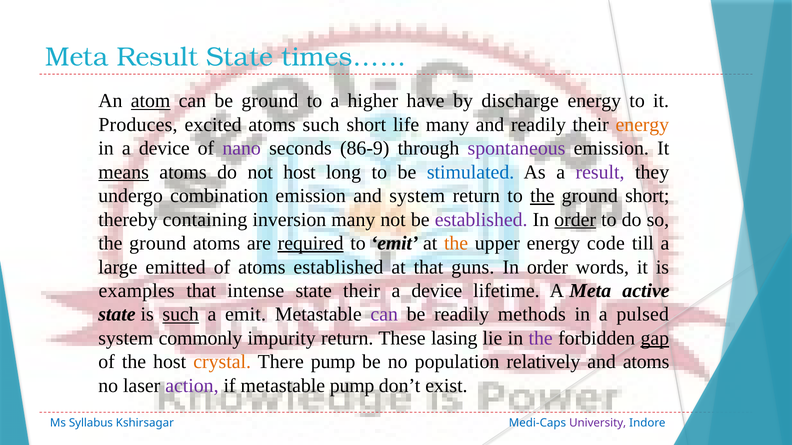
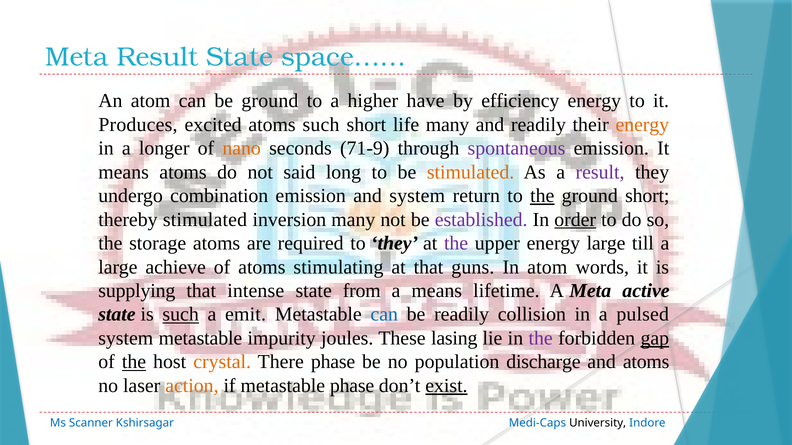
times……: times…… -> space……
atom at (151, 101) underline: present -> none
discharge: discharge -> efficiency
in a device: device -> longer
nano colour: purple -> orange
86-9: 86-9 -> 71-9
means at (124, 172) underline: present -> none
not host: host -> said
stimulated at (471, 172) colour: blue -> orange
thereby containing: containing -> stimulated
ground at (158, 244): ground -> storage
required underline: present -> none
to emit: emit -> they
the at (456, 244) colour: orange -> purple
energy code: code -> large
emitted: emitted -> achieve
atoms established: established -> stimulating
order at (547, 267): order -> atom
examples: examples -> supplying
state their: their -> from
device at (437, 291): device -> means
can at (384, 315) colour: purple -> blue
methods: methods -> collision
system commonly: commonly -> metastable
impurity return: return -> joules
the at (134, 362) underline: none -> present
There pump: pump -> phase
relatively: relatively -> discharge
action colour: purple -> orange
metastable pump: pump -> phase
exist underline: none -> present
Syllabus: Syllabus -> Scanner
University colour: purple -> black
